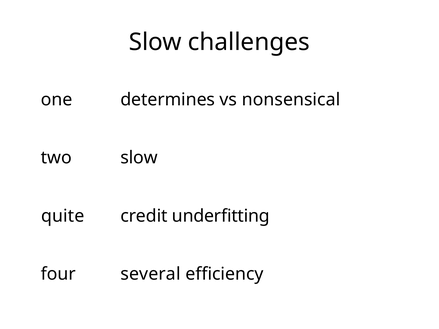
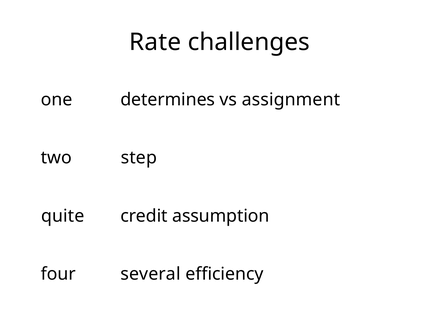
Slow at (155, 42): Slow -> Rate
nonsensical: nonsensical -> assignment
two slow: slow -> step
underfitting: underfitting -> assumption
